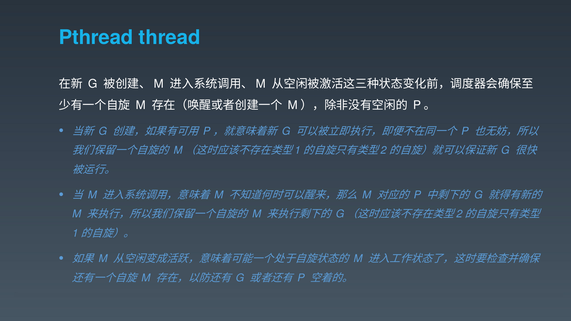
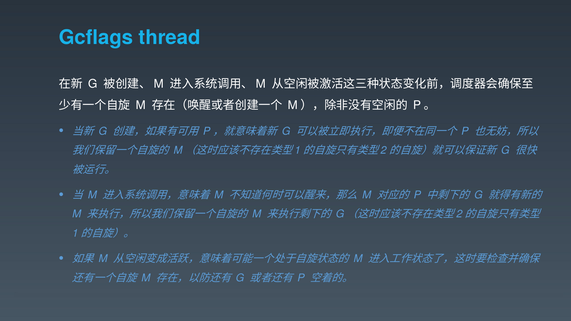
Pthread: Pthread -> Gcflags
